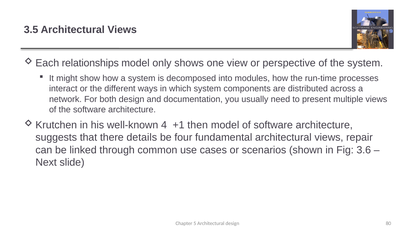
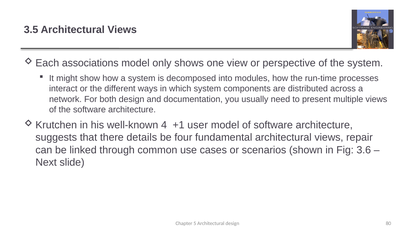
relationships: relationships -> associations
then: then -> user
